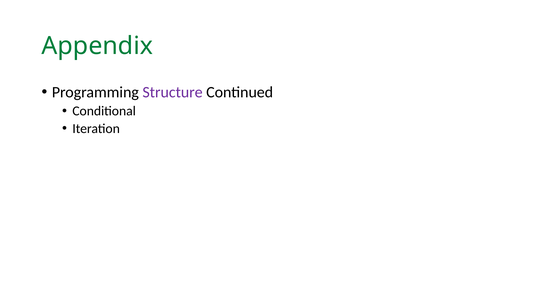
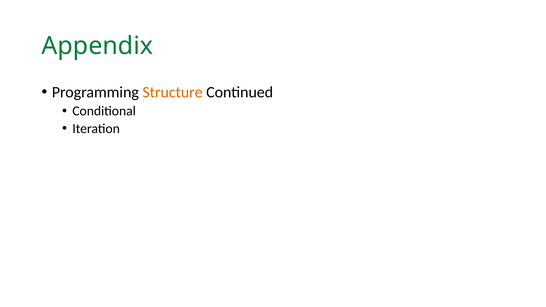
Structure colour: purple -> orange
